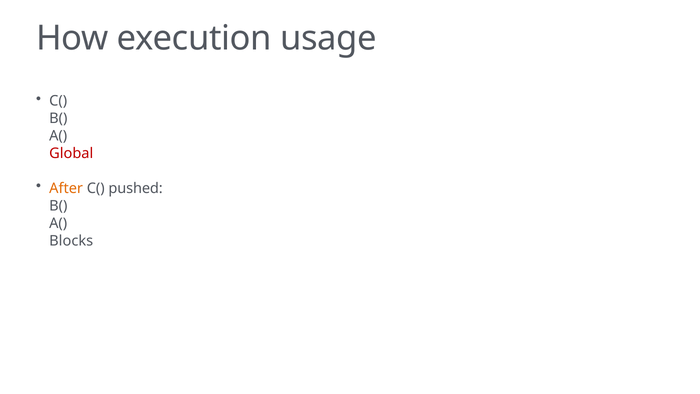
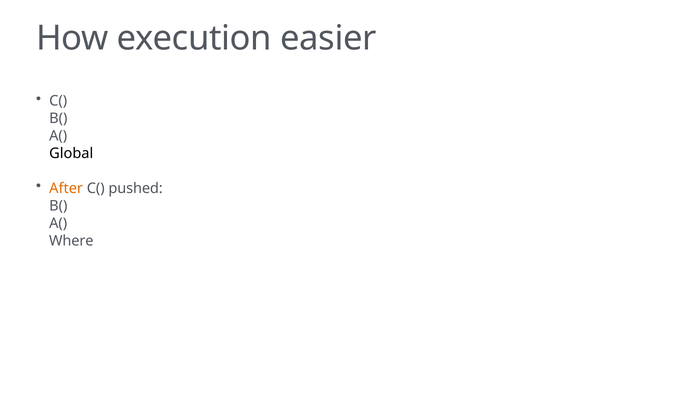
usage: usage -> easier
Global colour: red -> black
Blocks: Blocks -> Where
